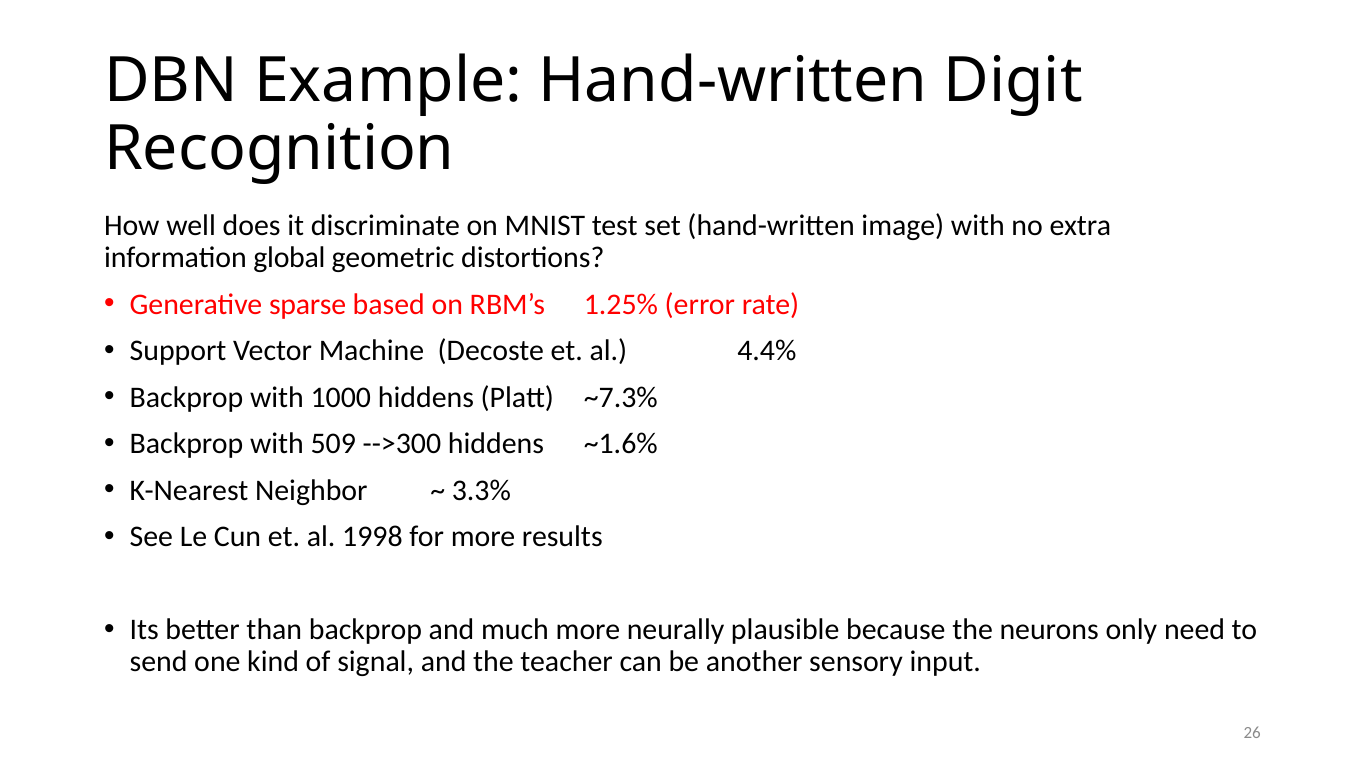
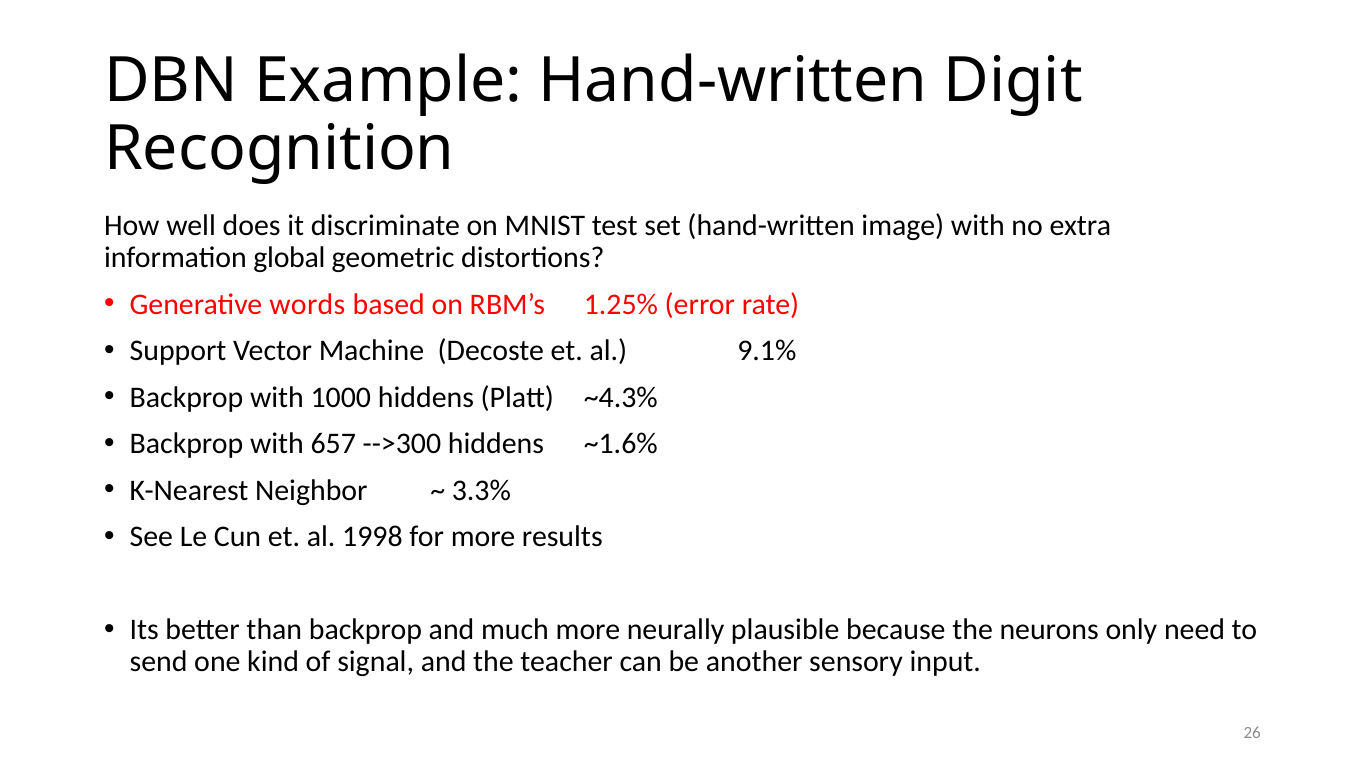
sparse: sparse -> words
4.4%: 4.4% -> 9.1%
~7.3%: ~7.3% -> ~4.3%
509: 509 -> 657
